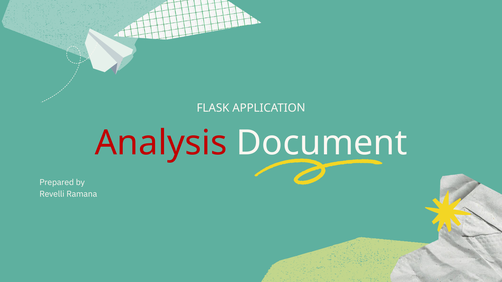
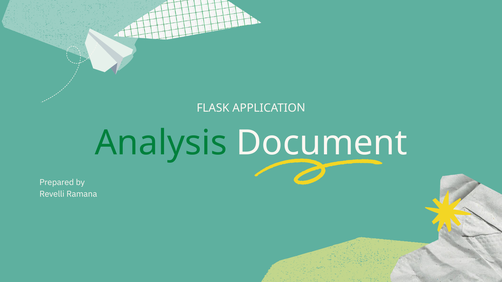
Analysis colour: red -> green
